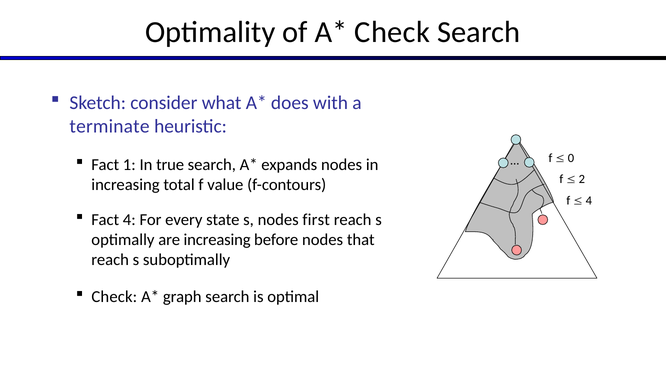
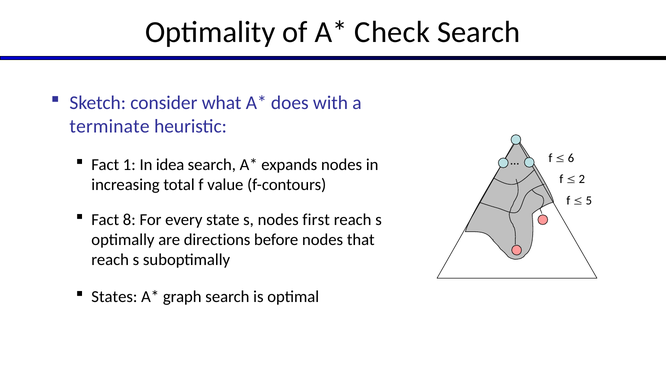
0: 0 -> 6
true: true -> idea
4 at (589, 200): 4 -> 5
Fact 4: 4 -> 8
are increasing: increasing -> directions
Check at (114, 296): Check -> States
